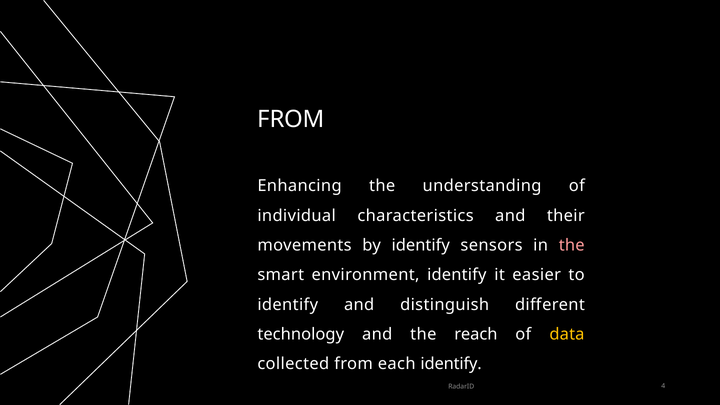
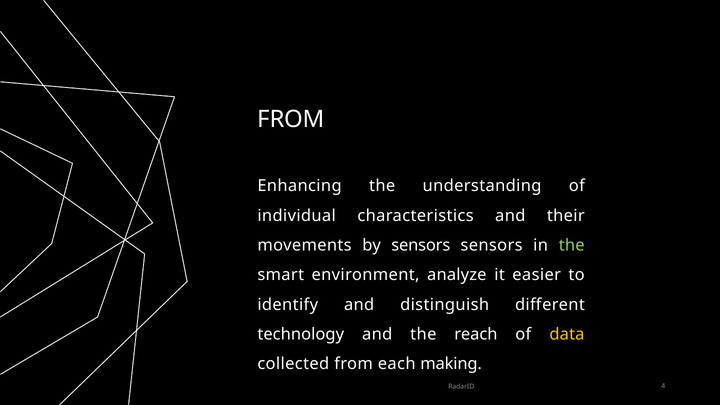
by identify: identify -> sensors
the at (572, 245) colour: pink -> light green
environment identify: identify -> analyze
each identify: identify -> making
